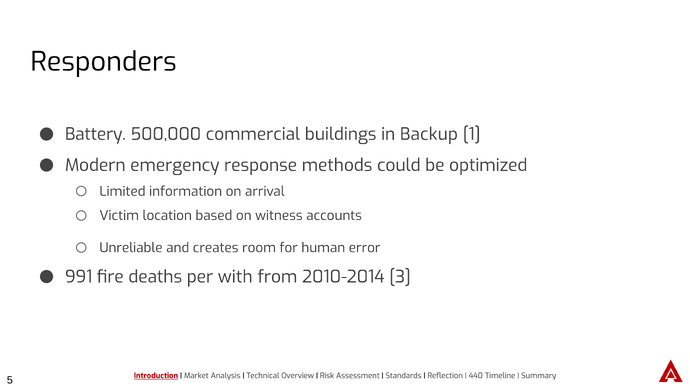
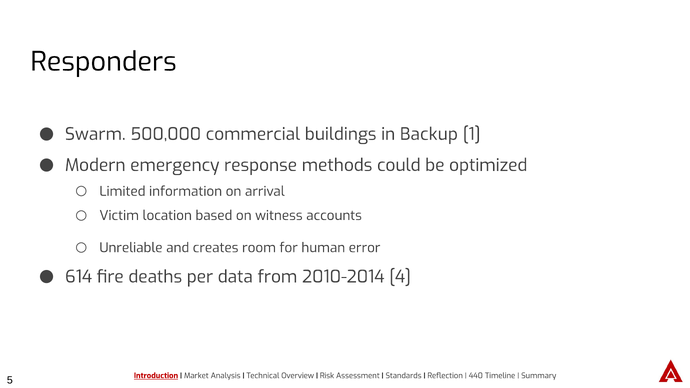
Battery: Battery -> Swarm
991: 991 -> 614
with: with -> data
3: 3 -> 4
